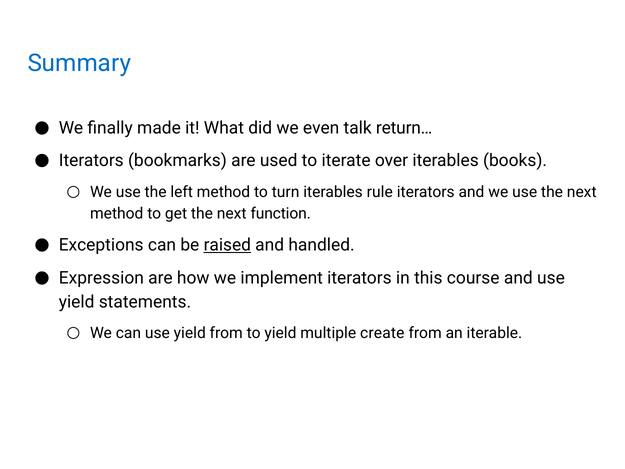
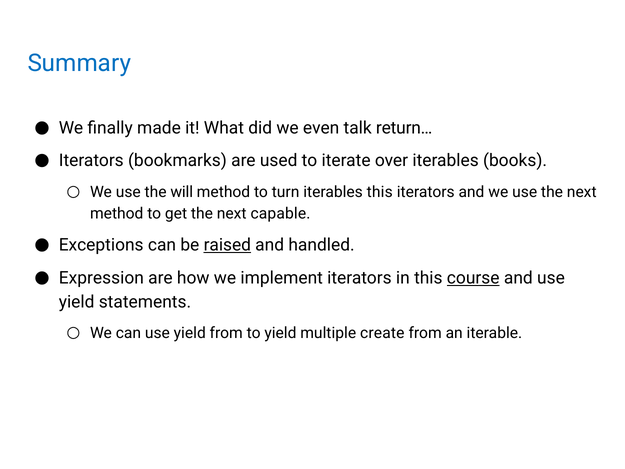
left: left -> will
iterables rule: rule -> this
function: function -> capable
course underline: none -> present
